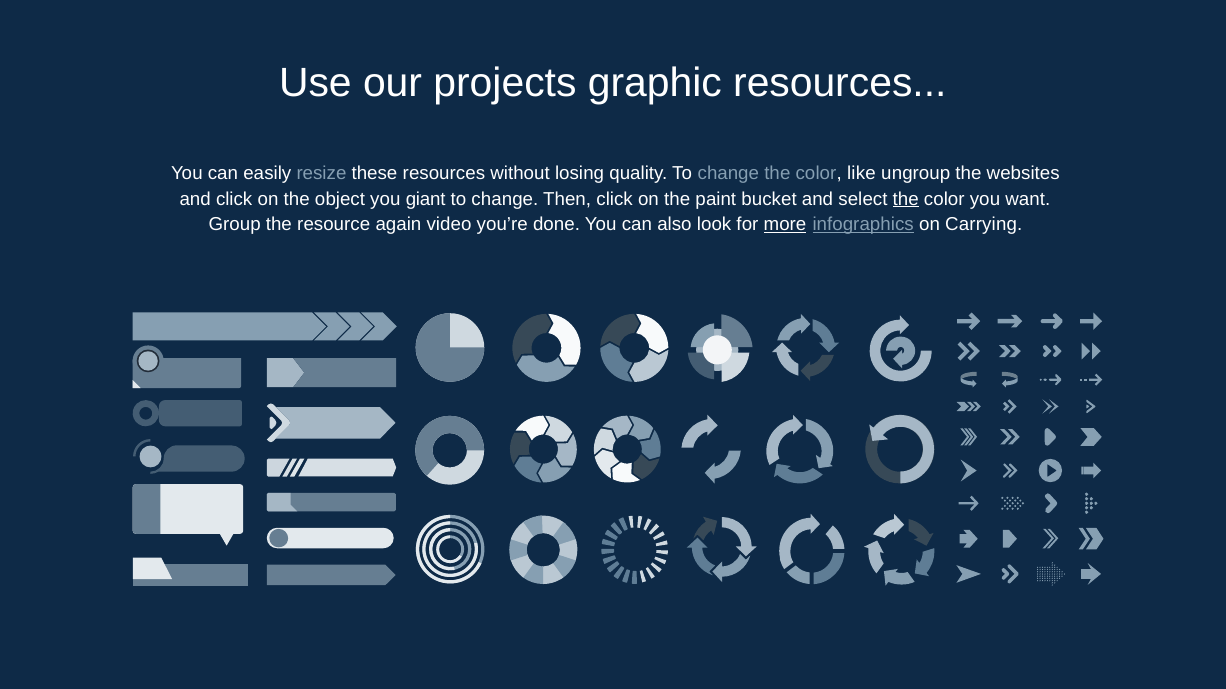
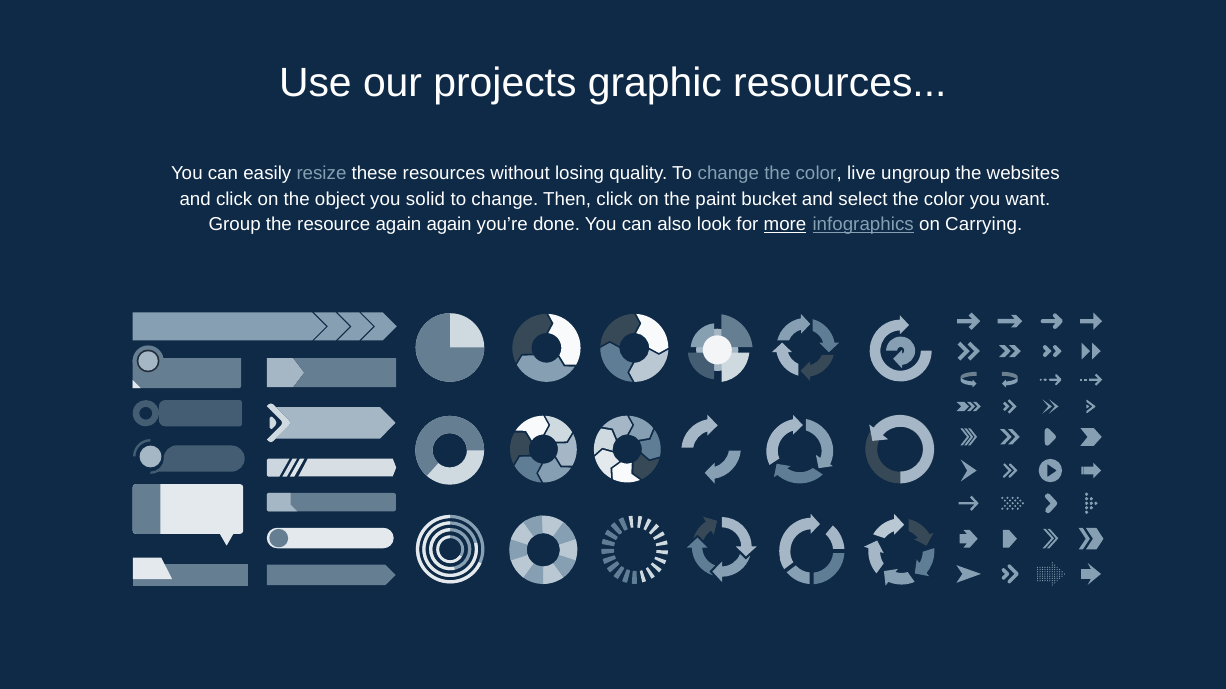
like: like -> live
giant: giant -> solid
the at (906, 199) underline: present -> none
again video: video -> again
